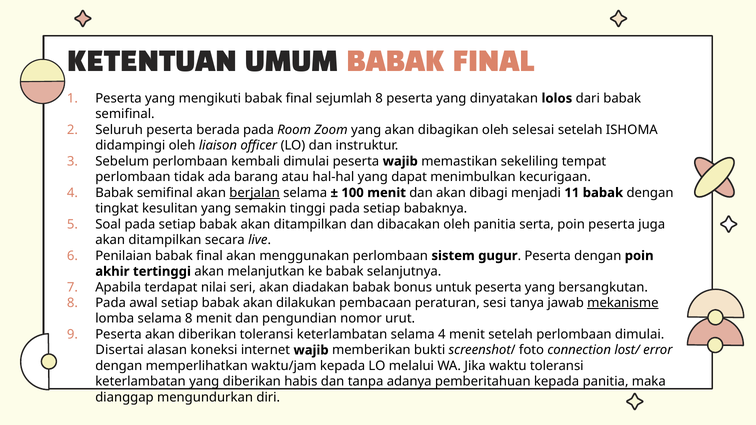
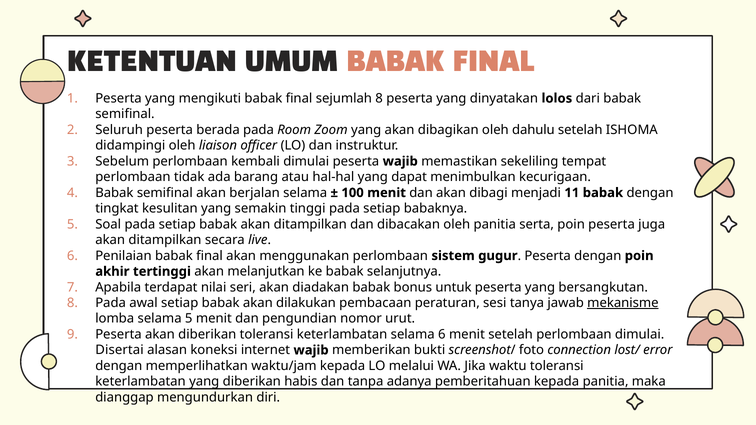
selesai: selesai -> dahulu
berjalan underline: present -> none
selama 8: 8 -> 5
selama 4: 4 -> 6
